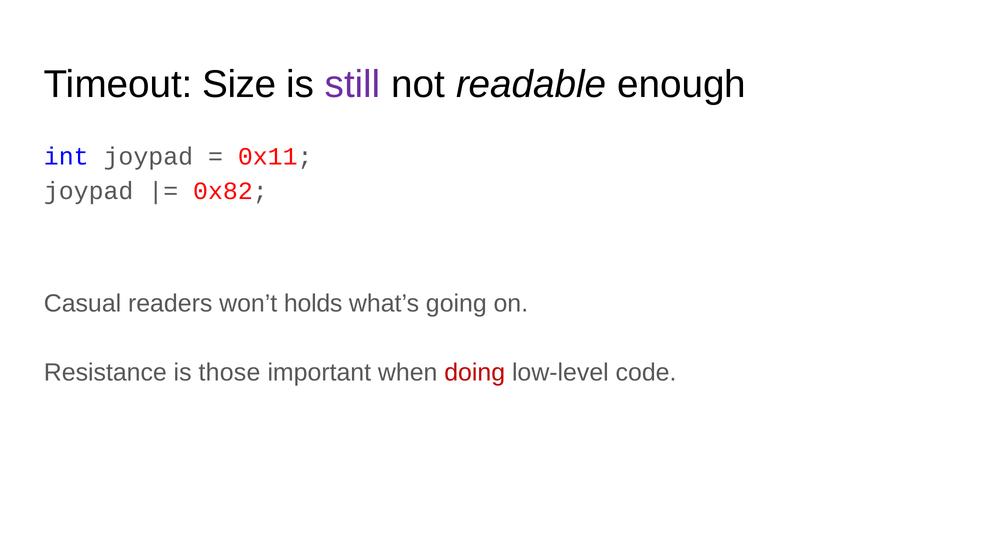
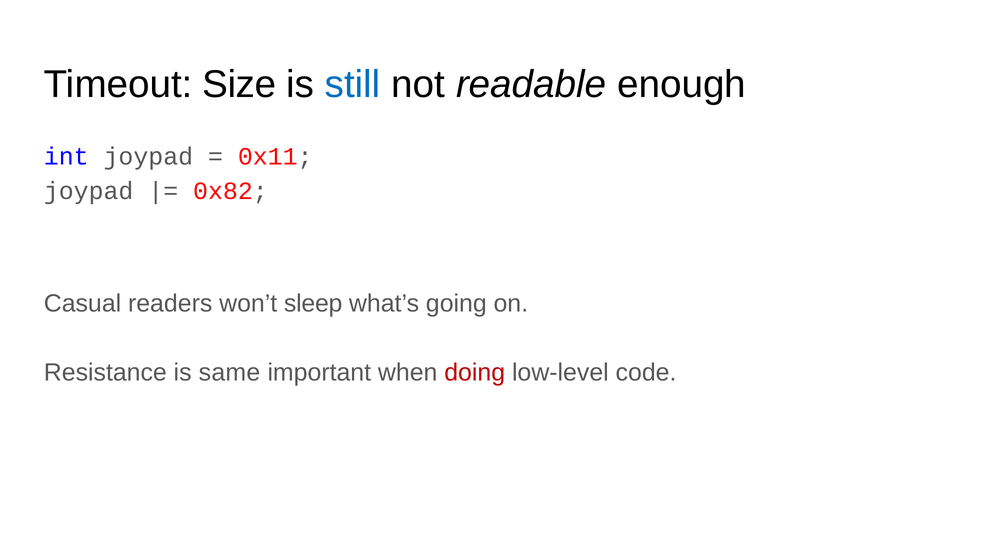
still colour: purple -> blue
holds: holds -> sleep
those: those -> same
